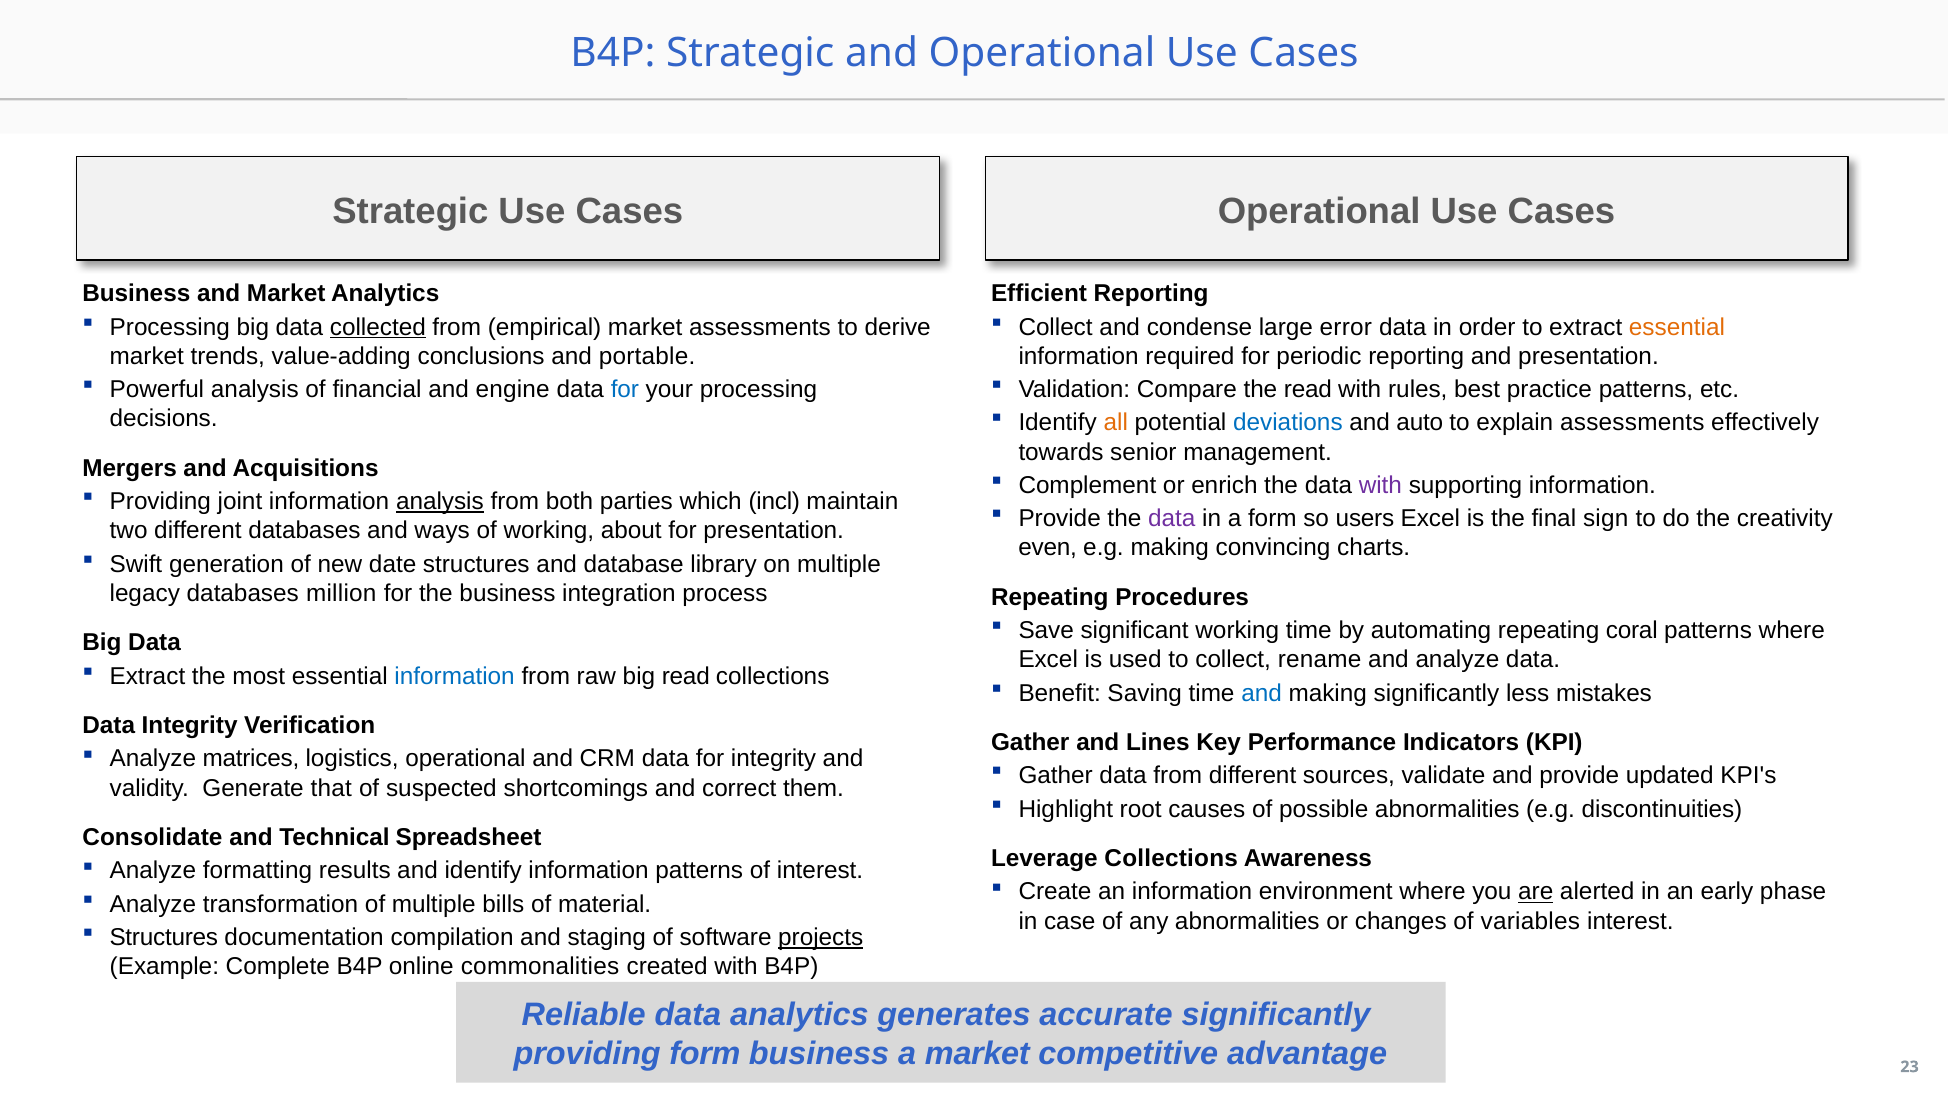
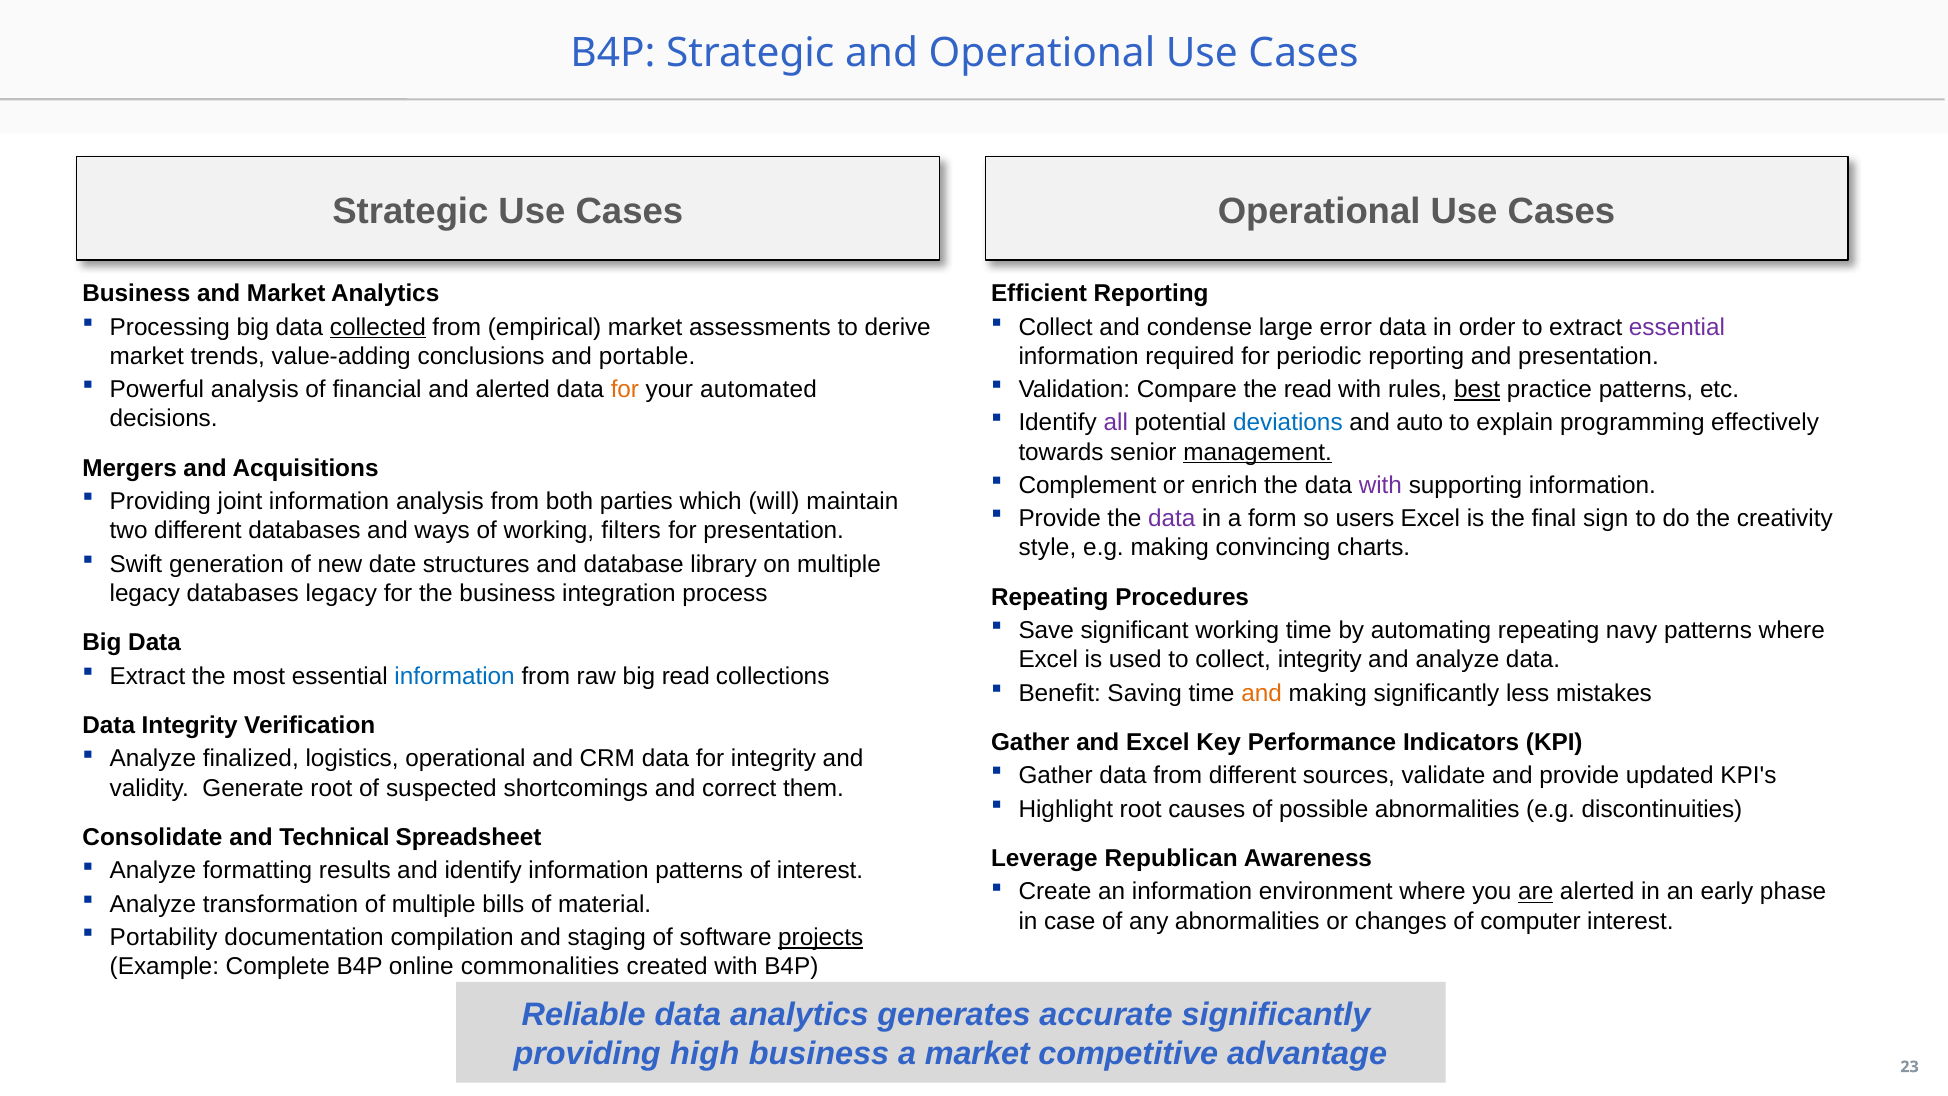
essential at (1677, 327) colour: orange -> purple
and engine: engine -> alerted
for at (625, 389) colour: blue -> orange
your processing: processing -> automated
best underline: none -> present
all colour: orange -> purple
explain assessments: assessments -> programming
management underline: none -> present
analysis at (440, 501) underline: present -> none
incl: incl -> will
about: about -> filters
even: even -> style
databases million: million -> legacy
coral: coral -> navy
collect rename: rename -> integrity
and at (1262, 693) colour: blue -> orange
and Lines: Lines -> Excel
matrices: matrices -> finalized
Generate that: that -> root
Leverage Collections: Collections -> Republican
variables: variables -> computer
Structures at (164, 937): Structures -> Portability
providing form: form -> high
